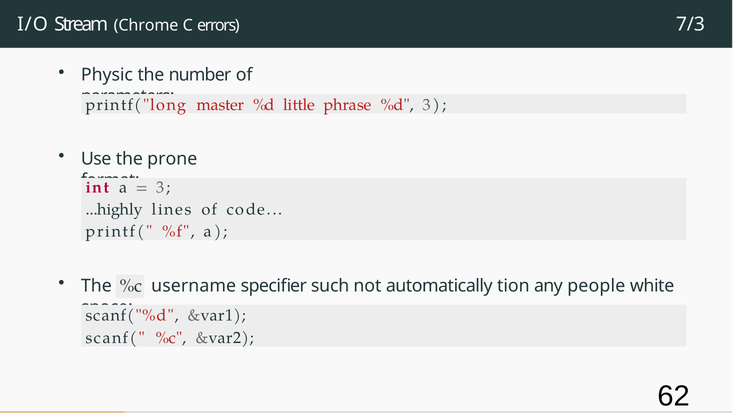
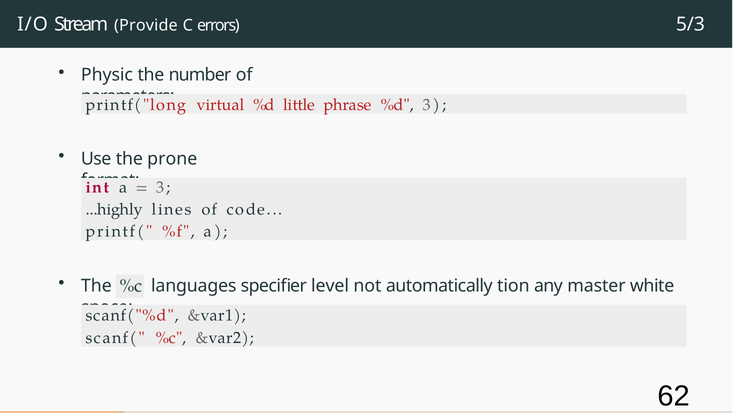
Chrome: Chrome -> Provide
7/3: 7/3 -> 5/3
master: master -> virtual
username: username -> languages
such: such -> level
people: people -> master
